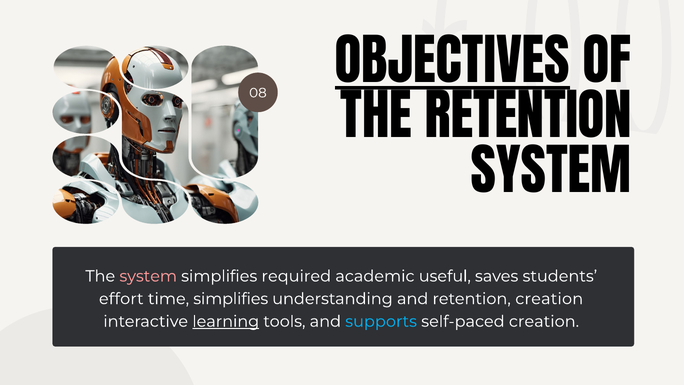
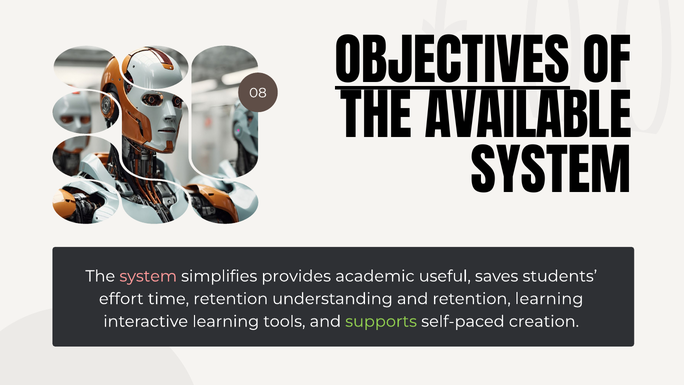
THE RETENTION: RETENTION -> AVAILABLE
required: required -> provides
time simplifies: simplifies -> retention
retention creation: creation -> learning
learning at (226, 321) underline: present -> none
supports colour: light blue -> light green
